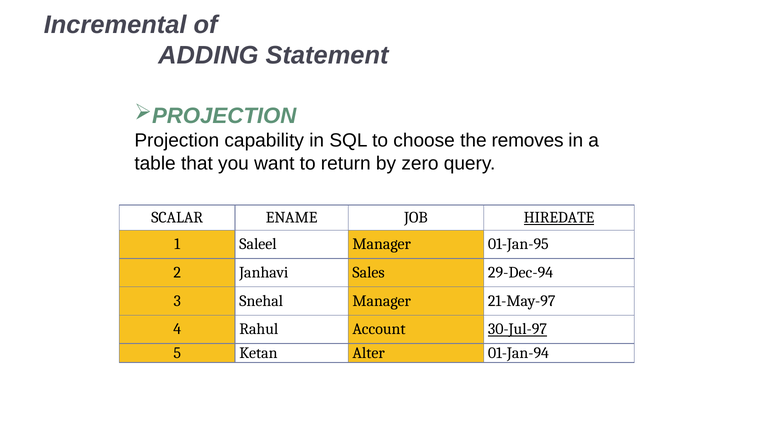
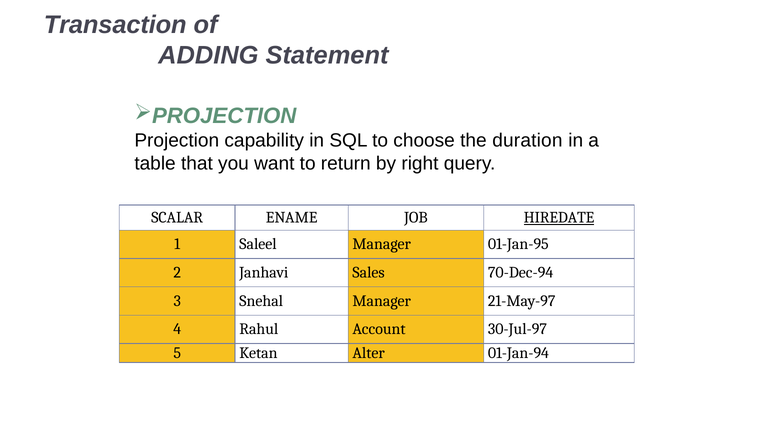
Incremental: Incremental -> Transaction
removes: removes -> duration
zero: zero -> right
29-Dec-94: 29-Dec-94 -> 70-Dec-94
30-Jul-97 underline: present -> none
